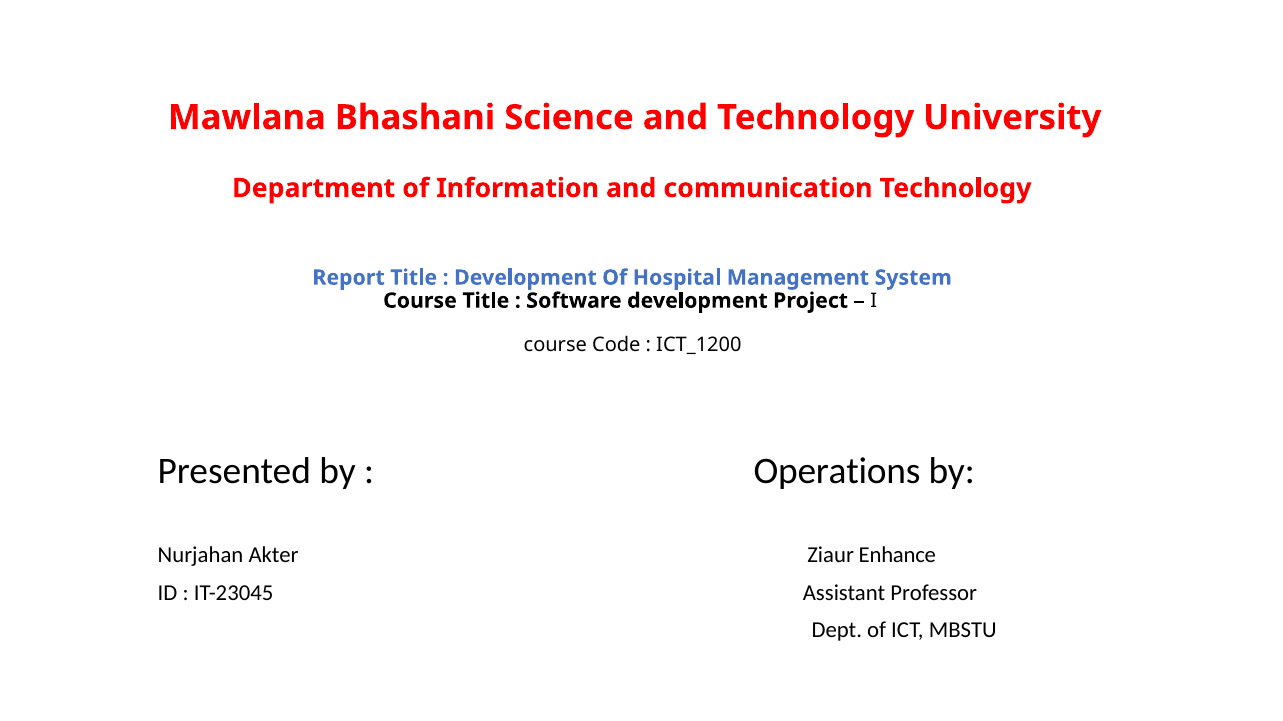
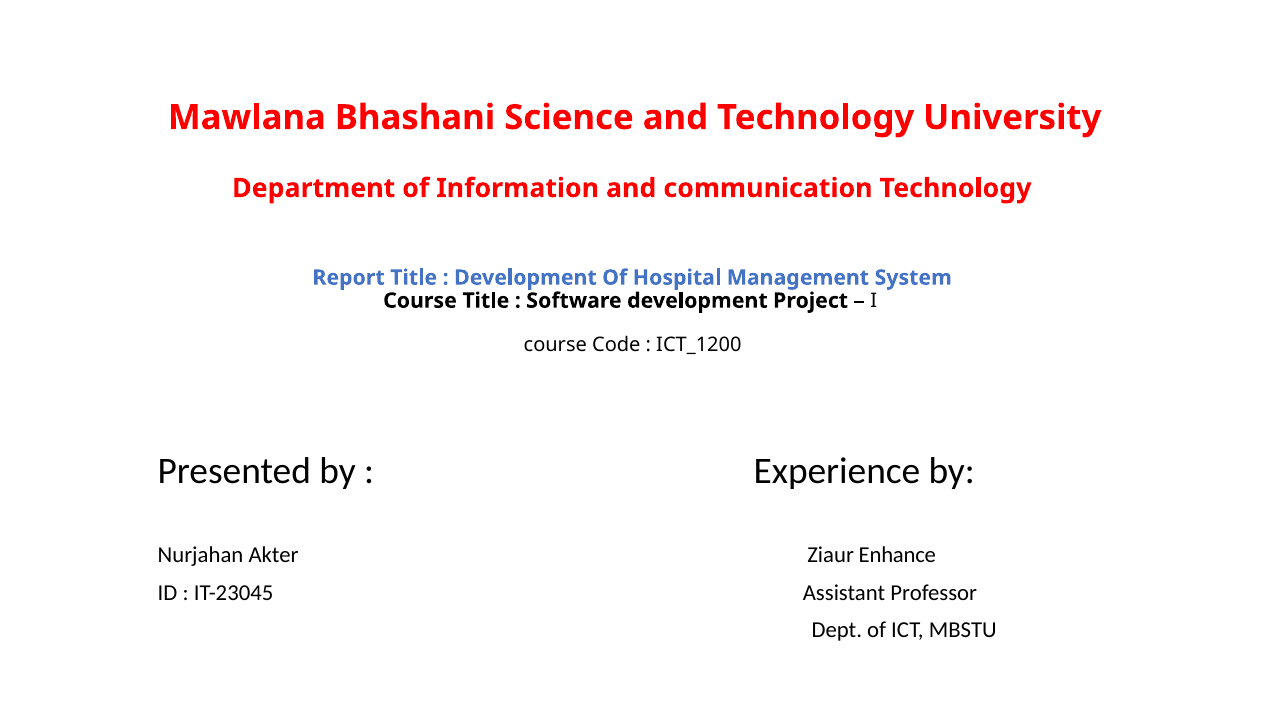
Operations: Operations -> Experience
